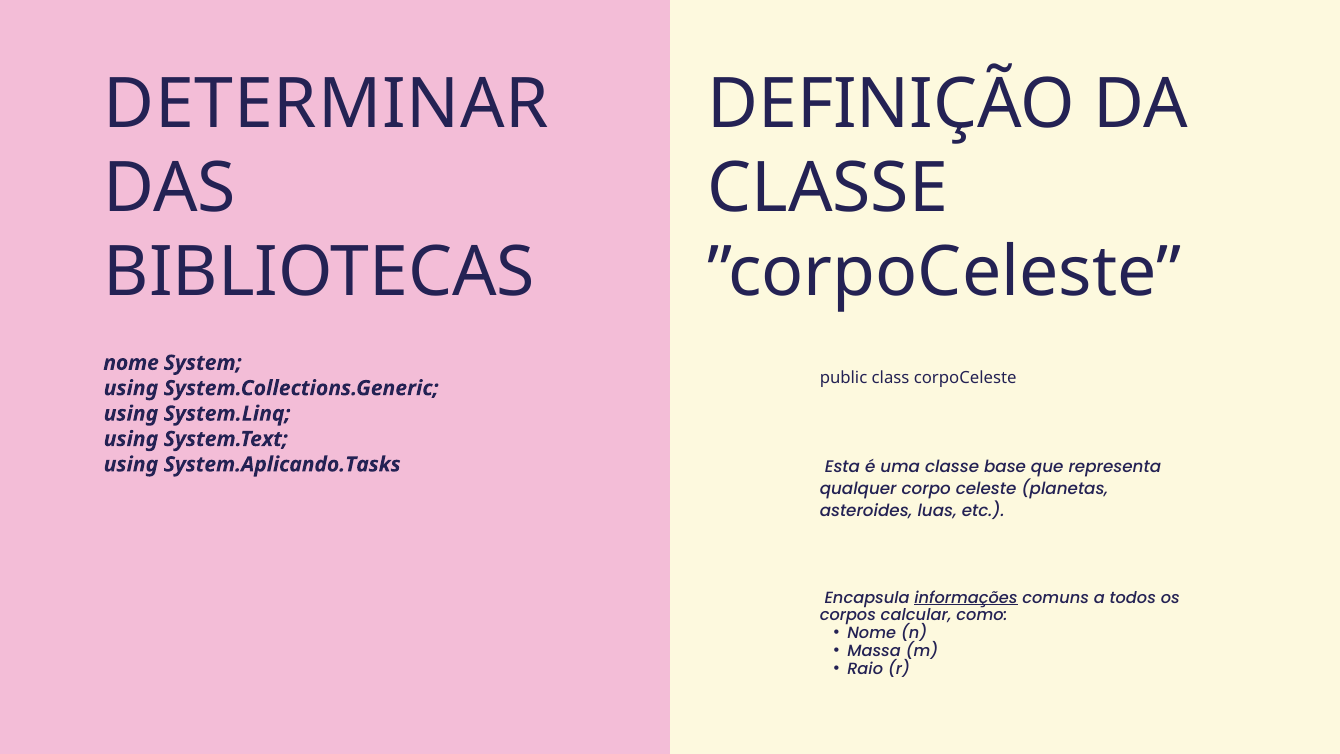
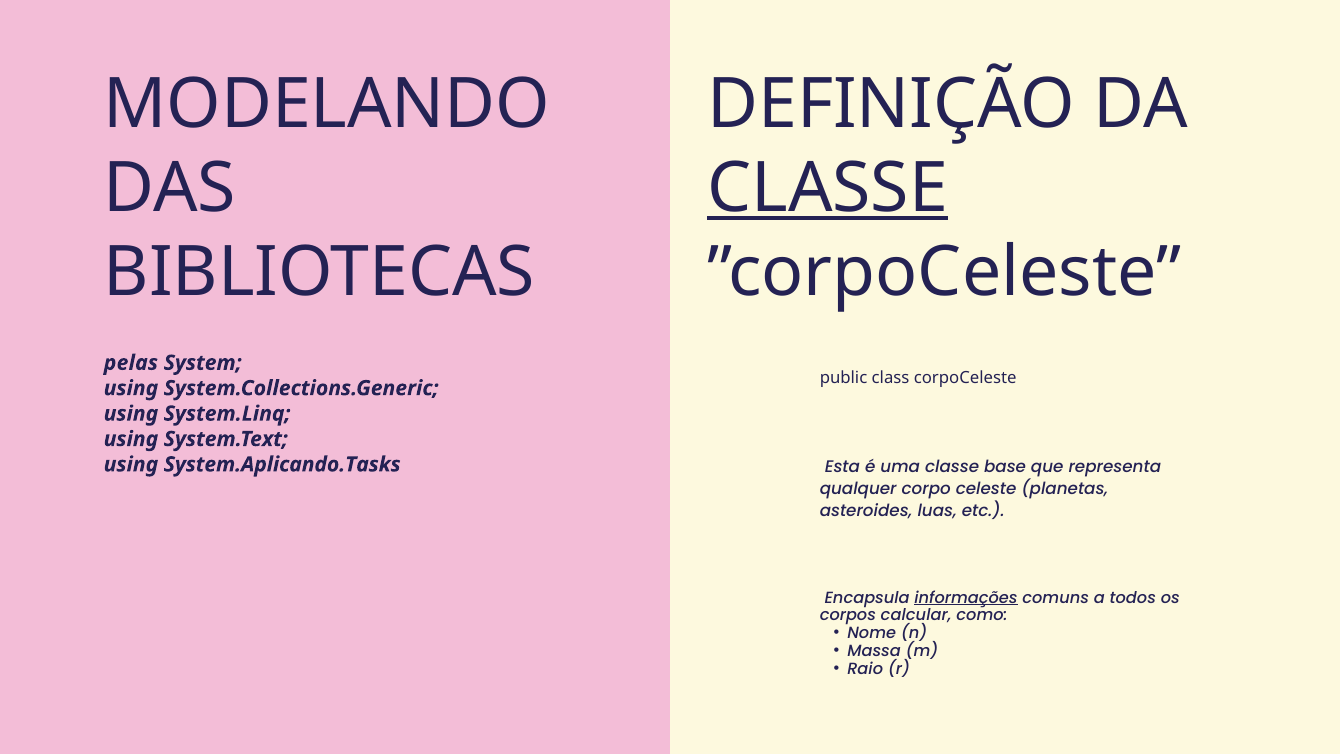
DETERMINAR: DETERMINAR -> MODELANDO
CLASSE at (828, 188) underline: none -> present
nome at (131, 363): nome -> pelas
